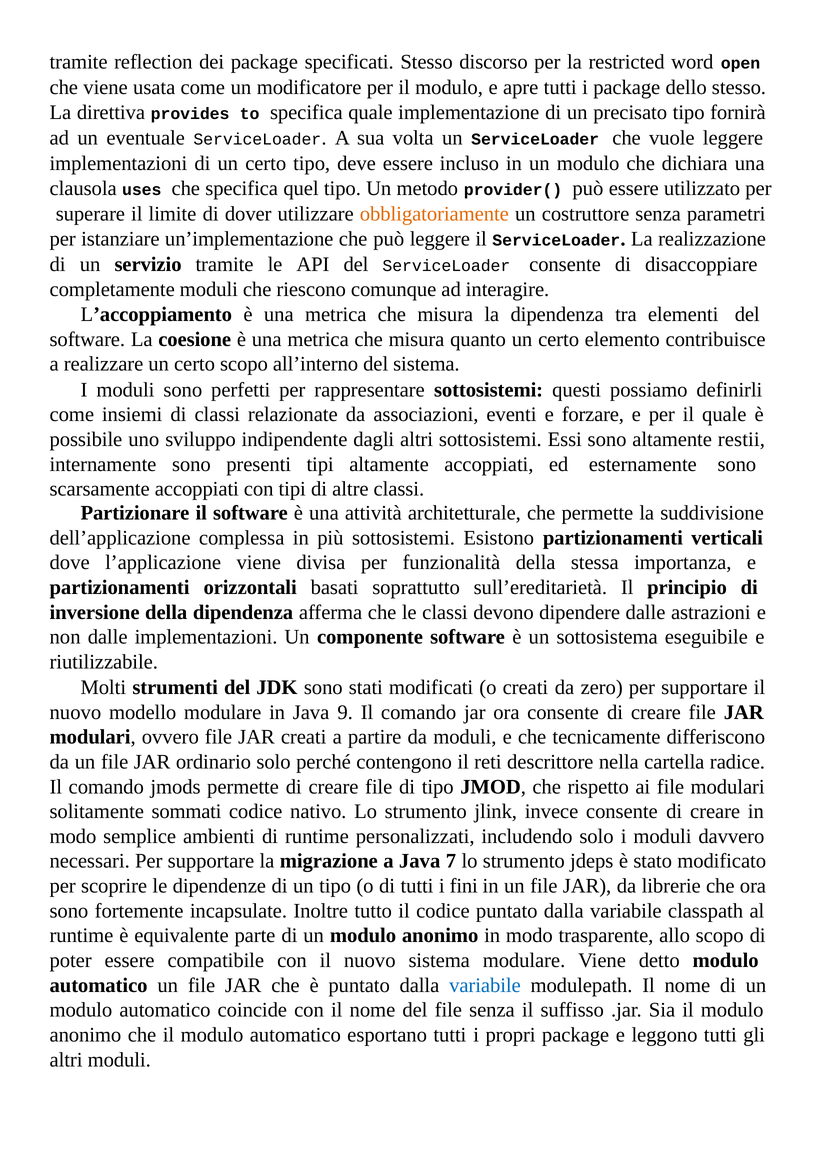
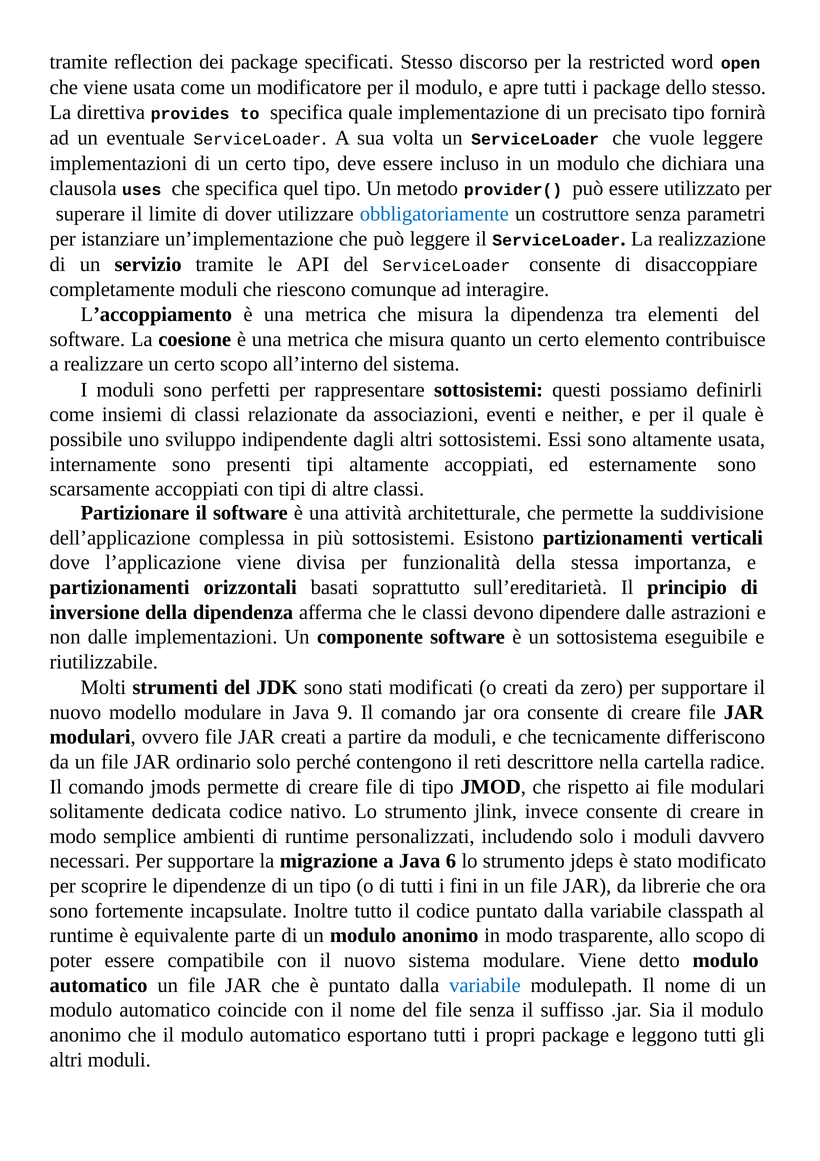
obbligatoriamente colour: orange -> blue
forzare: forzare -> neither
altamente restii: restii -> usata
sommati: sommati -> dedicata
7: 7 -> 6
